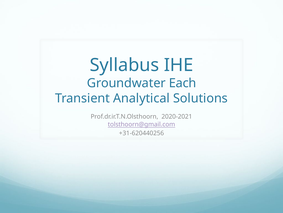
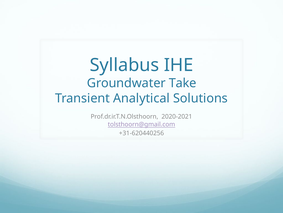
Each: Each -> Take
